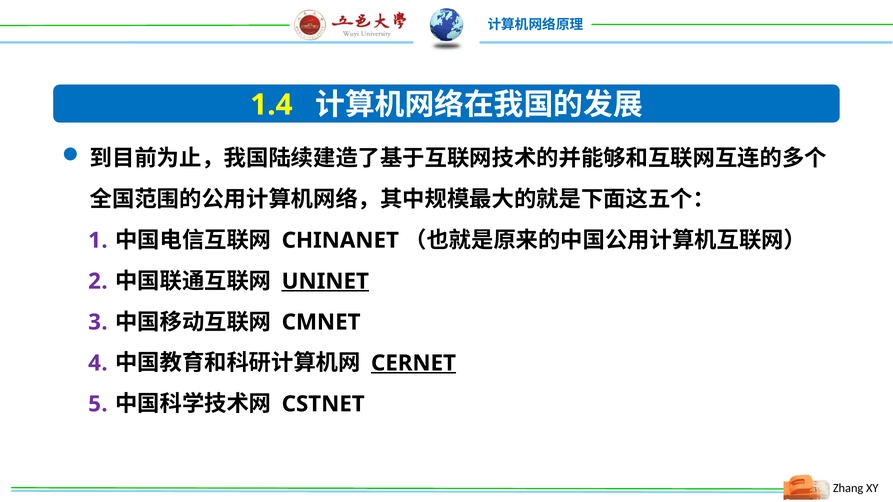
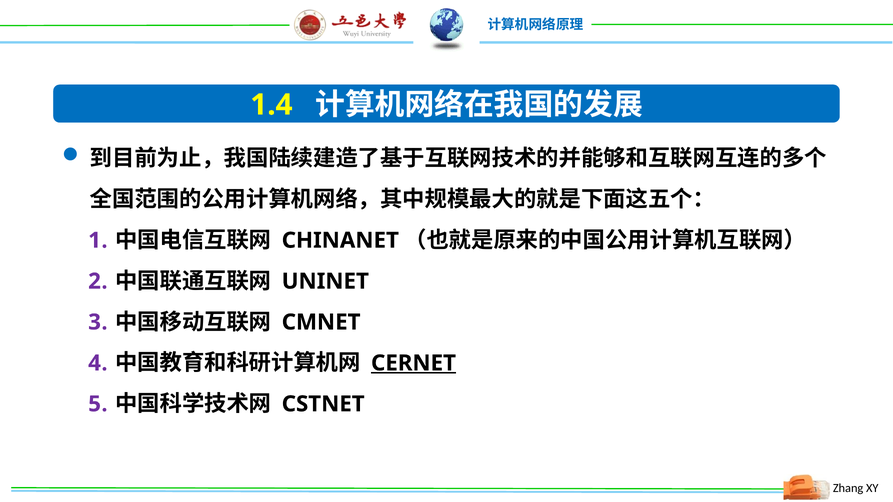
UNINET underline: present -> none
